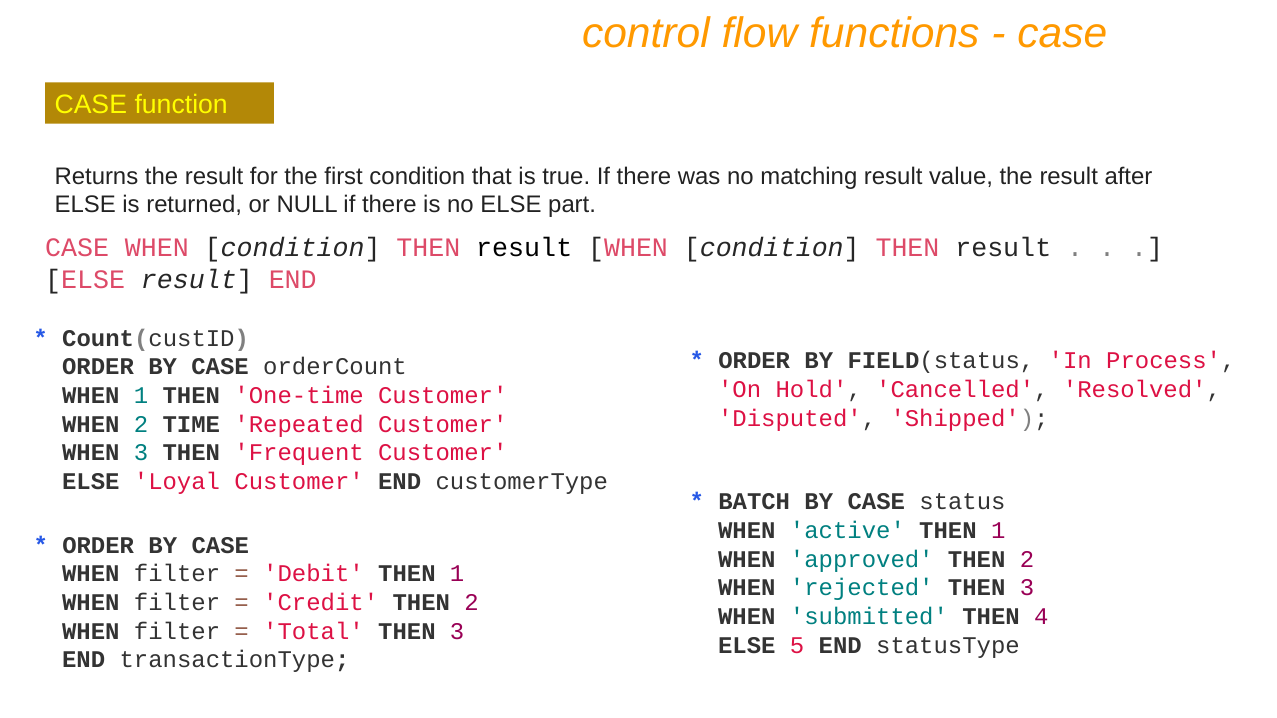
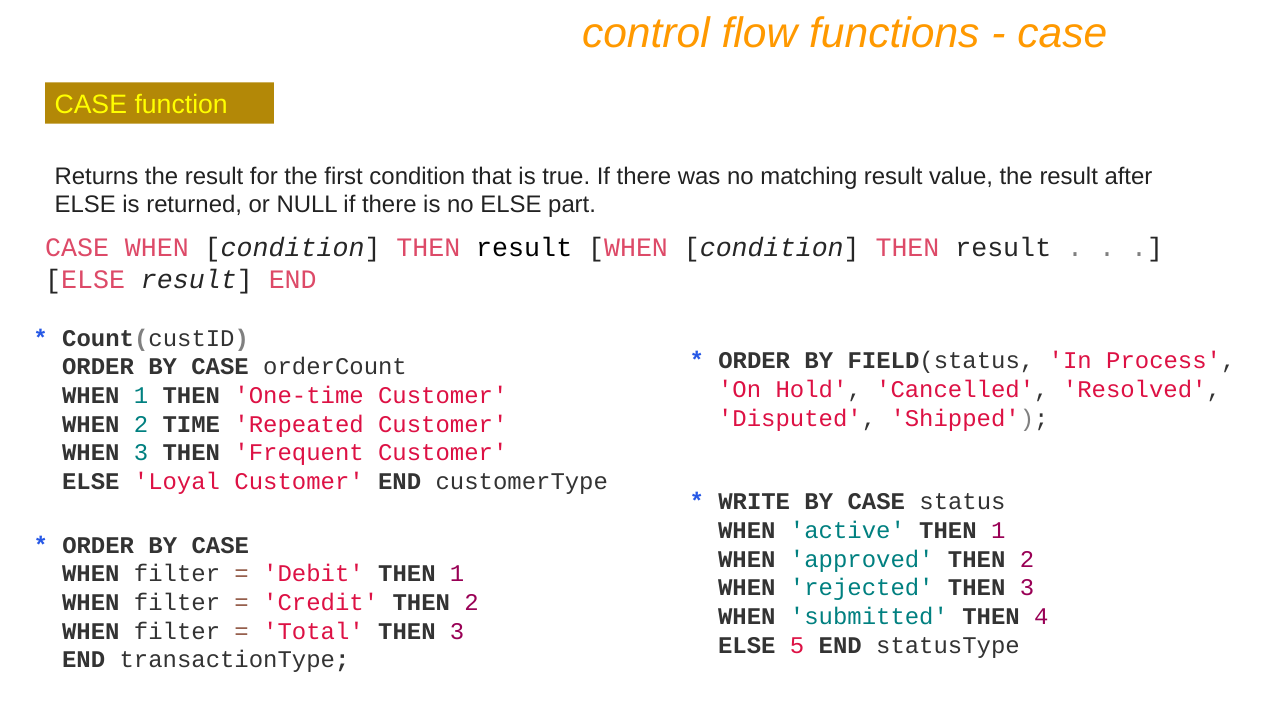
BATCH: BATCH -> WRITE
